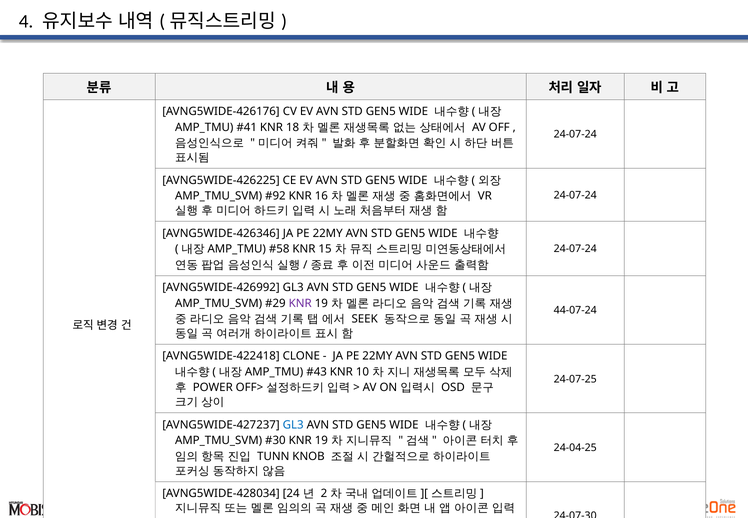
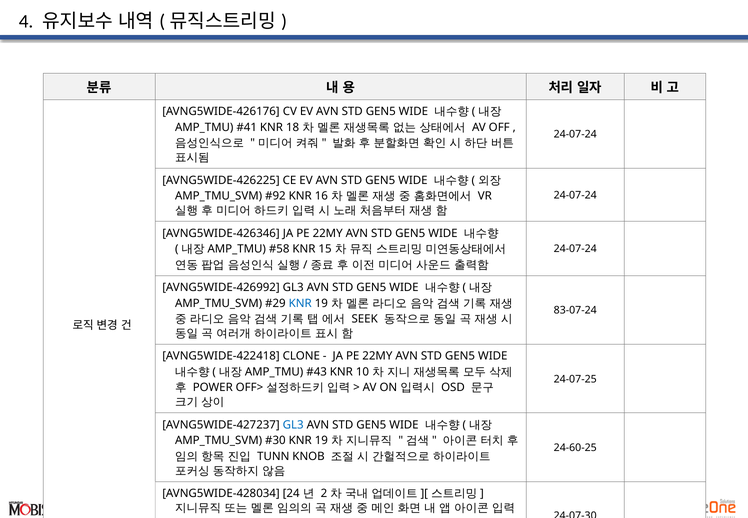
KNR at (300, 303) colour: purple -> blue
44-07-24: 44-07-24 -> 83-07-24
24-04-25: 24-04-25 -> 24-60-25
